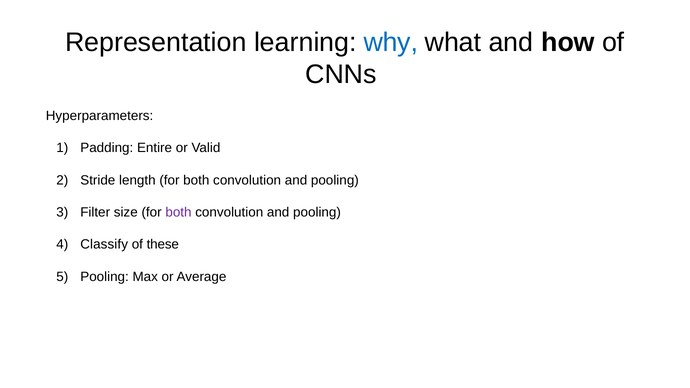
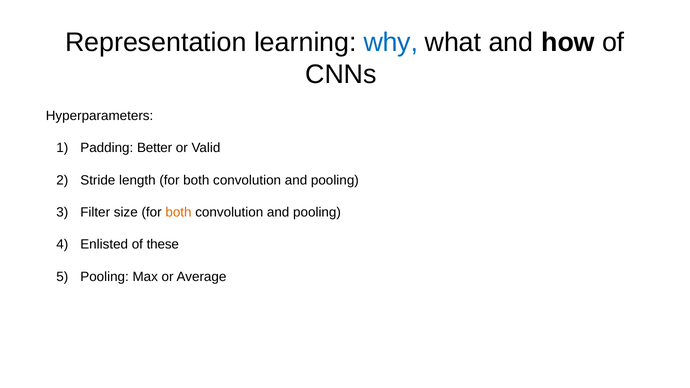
Entire: Entire -> Better
both at (178, 212) colour: purple -> orange
Classify: Classify -> Enlisted
